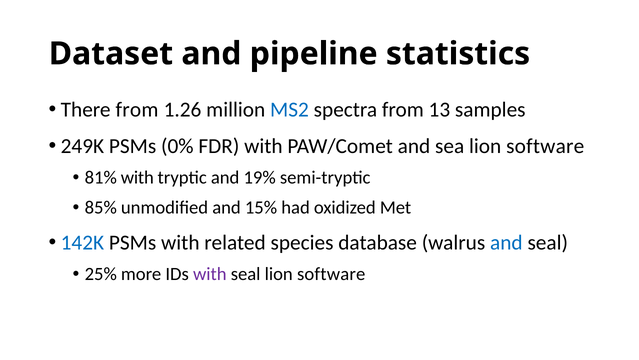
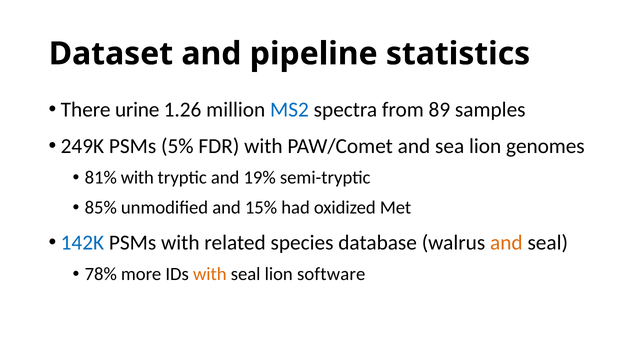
There from: from -> urine
13: 13 -> 89
0%: 0% -> 5%
sea lion software: software -> genomes
and at (506, 242) colour: blue -> orange
25%: 25% -> 78%
with at (210, 274) colour: purple -> orange
